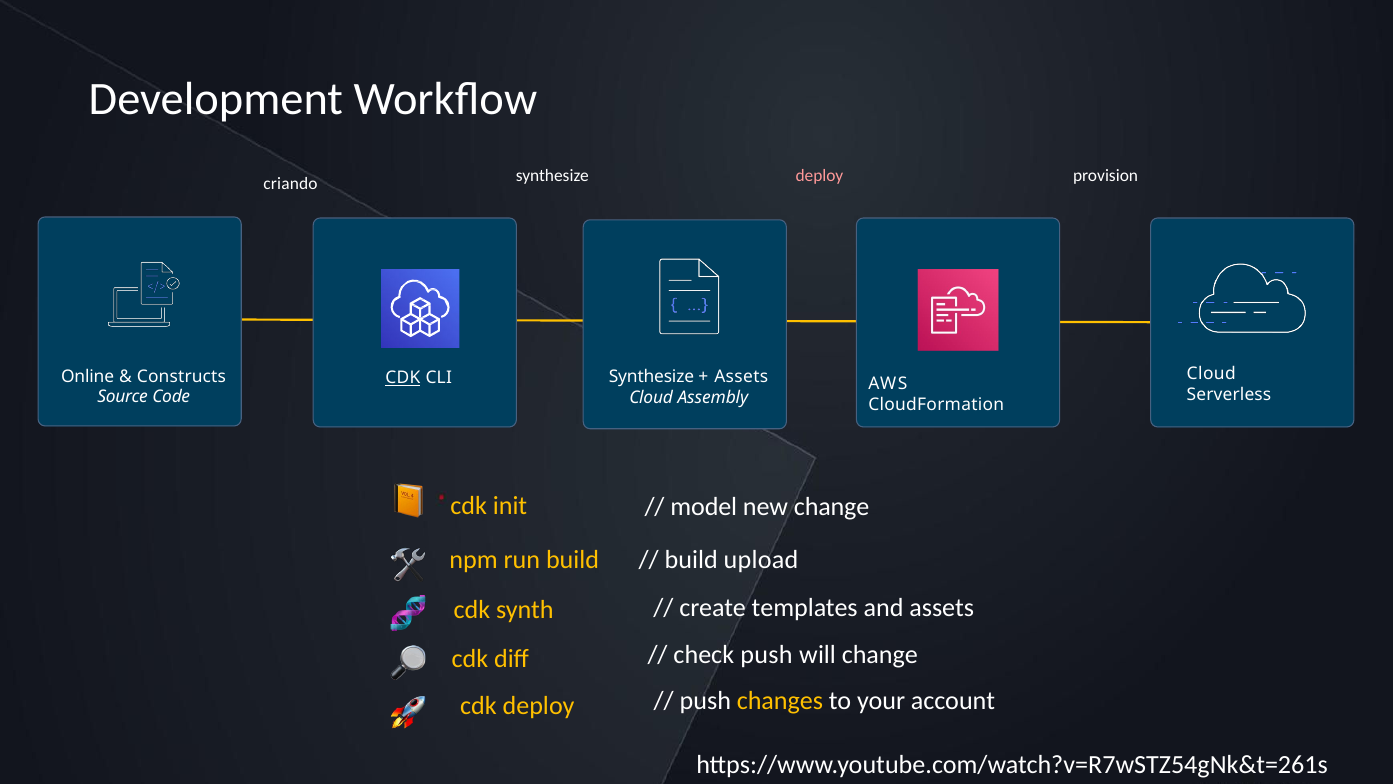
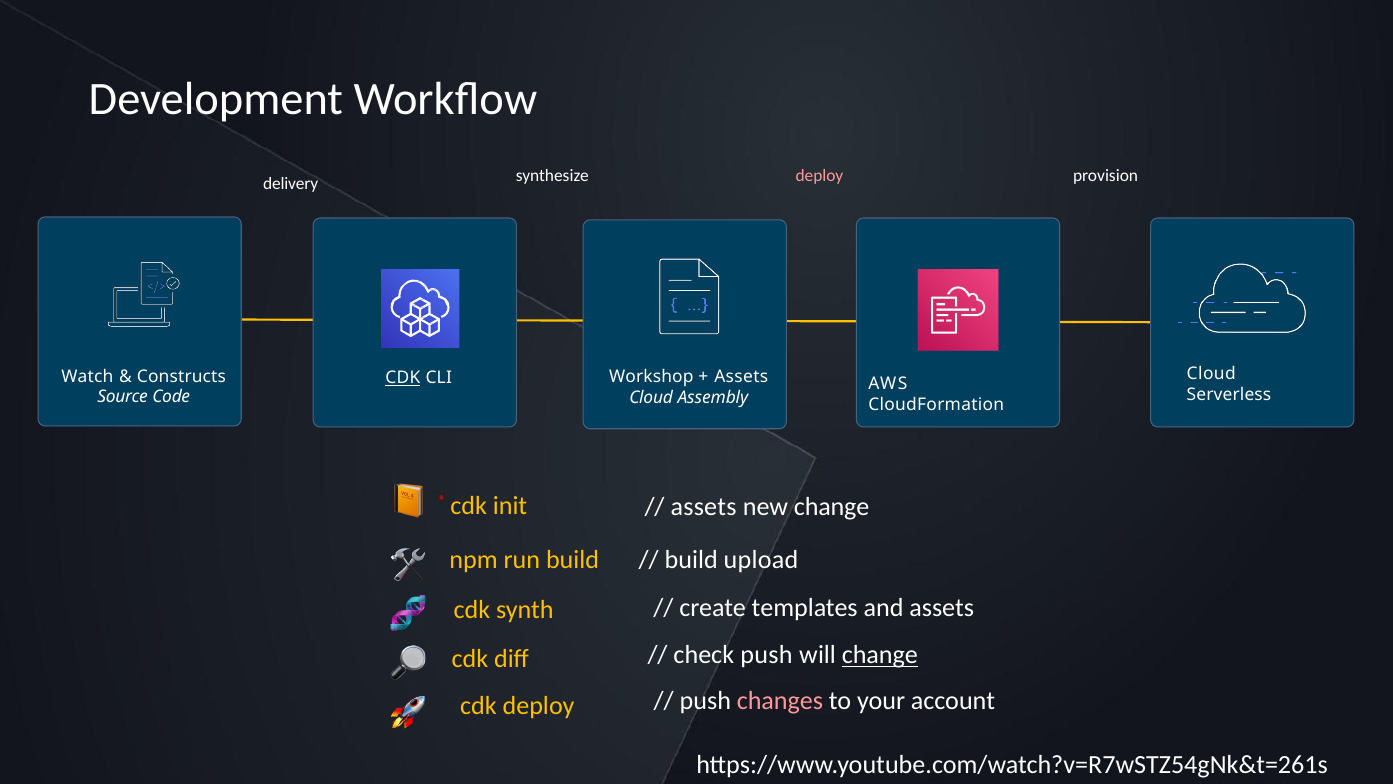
criando: criando -> delivery
Online: Online -> Watch
Synthesize at (651, 376): Synthesize -> Workshop
model at (704, 506): model -> assets
change at (880, 655) underline: none -> present
changes colour: yellow -> pink
